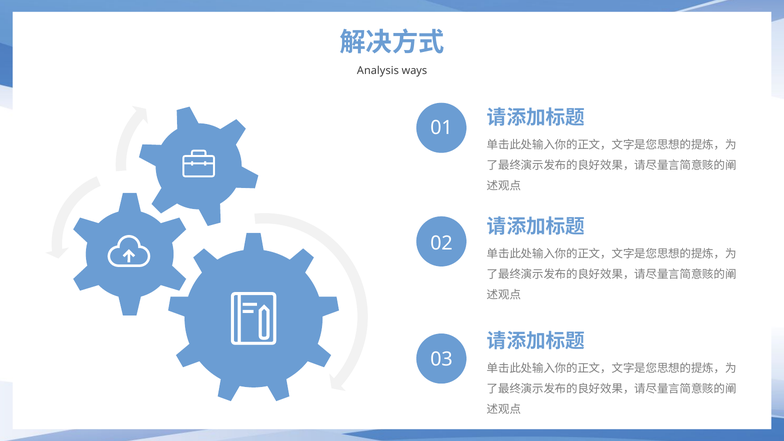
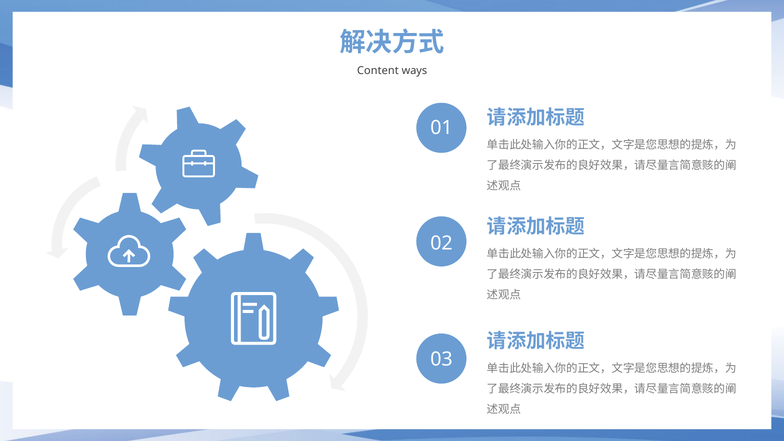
Analysis: Analysis -> Content
